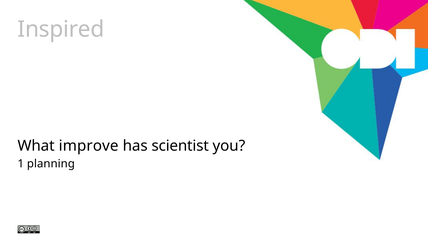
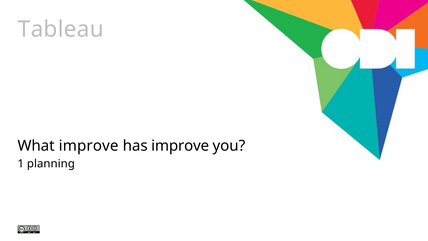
Inspired: Inspired -> Tableau
has scientist: scientist -> improve
